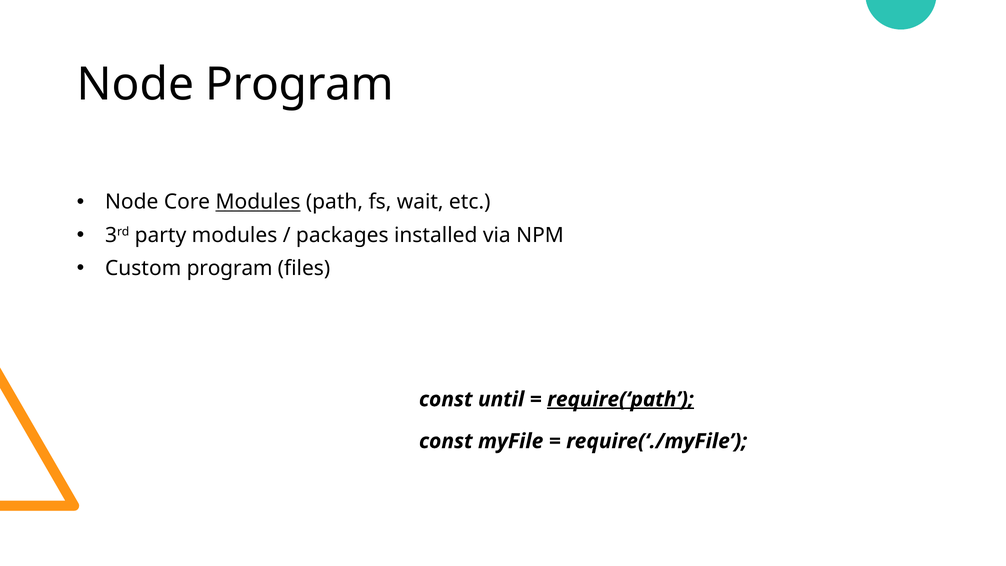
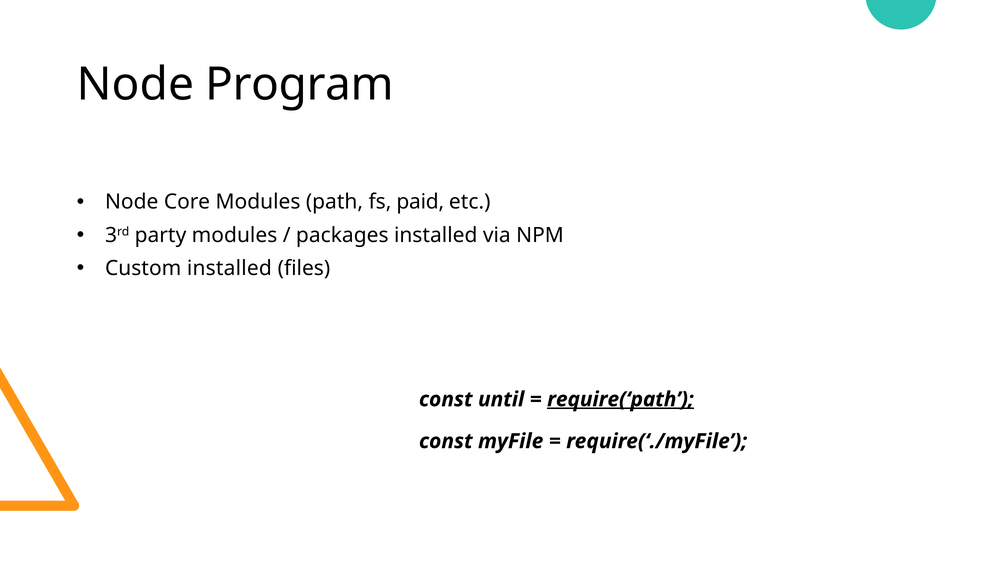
Modules at (258, 202) underline: present -> none
wait: wait -> paid
Custom program: program -> installed
